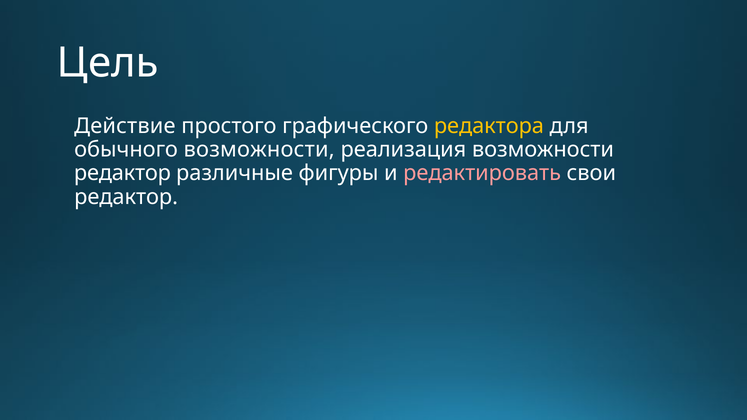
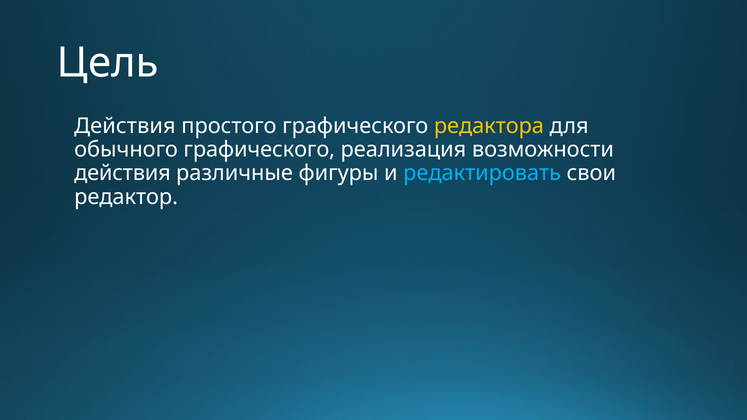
Действие at (125, 126): Действие -> Действия
обычного возможности: возможности -> графического
редактор at (122, 173): редактор -> действия
редактировать colour: pink -> light blue
